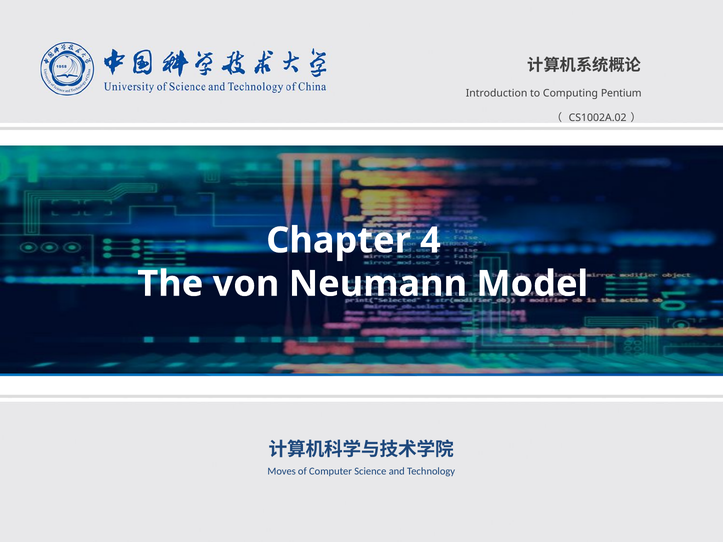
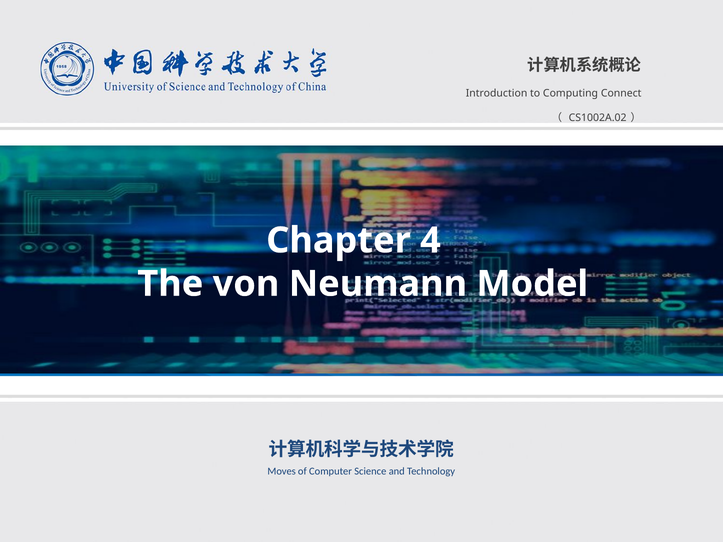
Pentium: Pentium -> Connect
